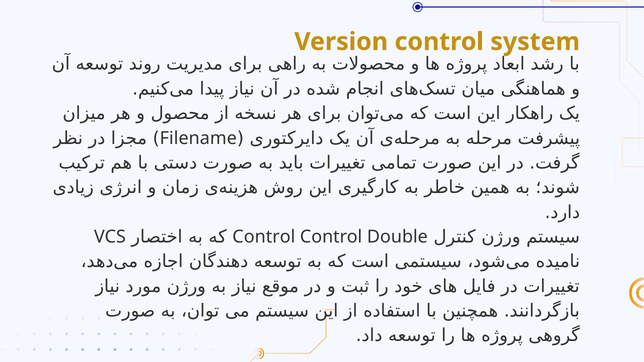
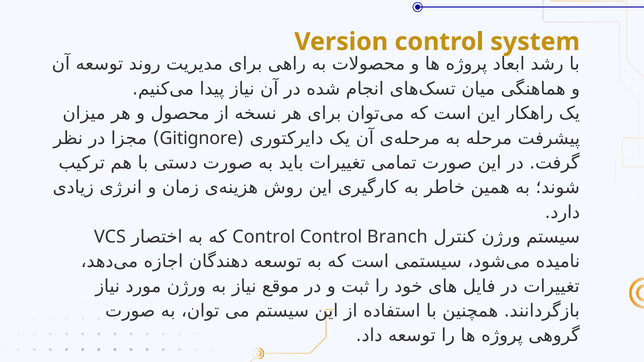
Filename: Filename -> Gitignore
Double: Double -> Branch
